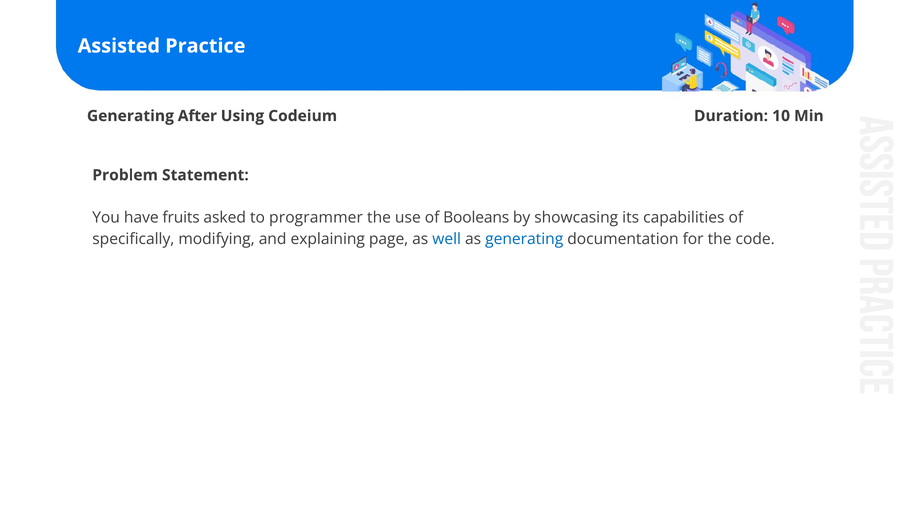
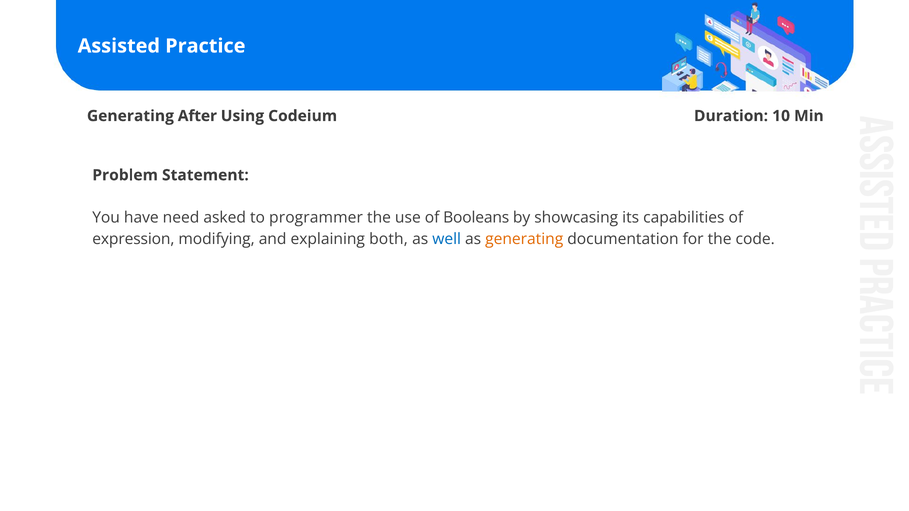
fruits: fruits -> need
specifically: specifically -> expression
page: page -> both
generating at (524, 239) colour: blue -> orange
